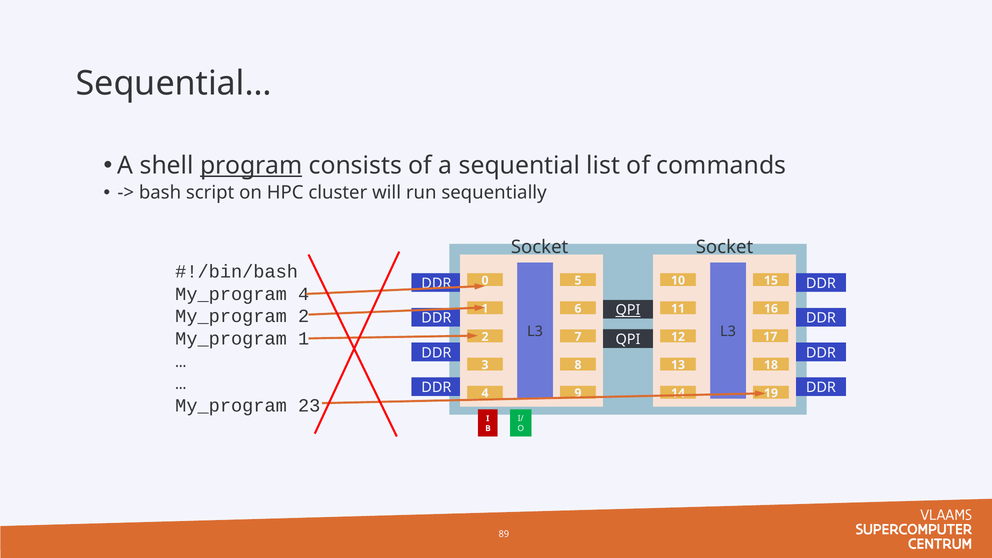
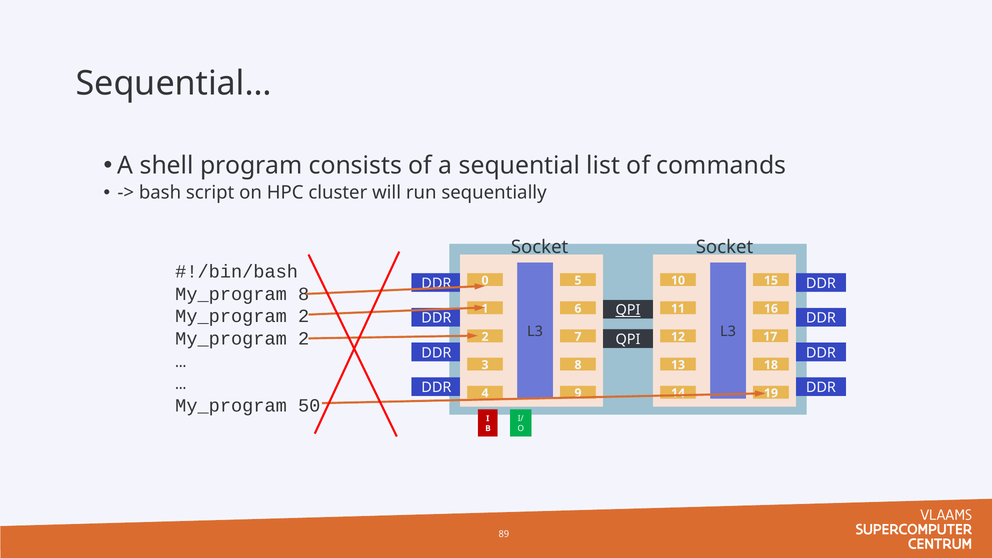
program underline: present -> none
My_program 4: 4 -> 8
1 at (304, 339): 1 -> 2
23: 23 -> 50
